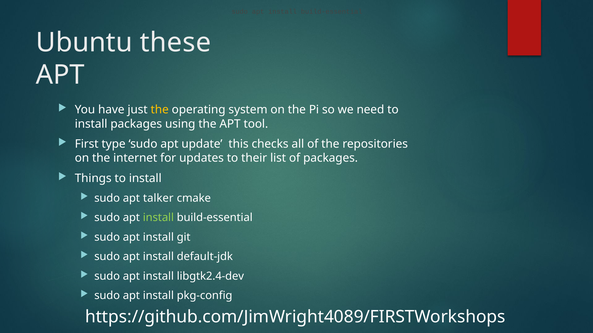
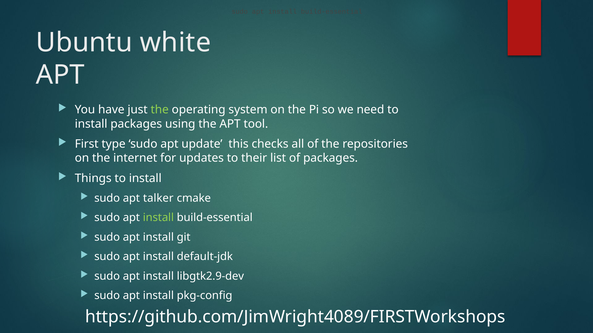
these: these -> white
the at (160, 110) colour: yellow -> light green
libgtk2.4-dev: libgtk2.4-dev -> libgtk2.9-dev
